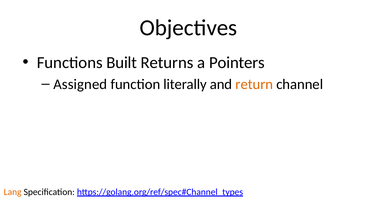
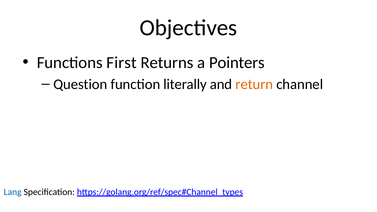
Built: Built -> First
Assigned: Assigned -> Question
Lang colour: orange -> blue
